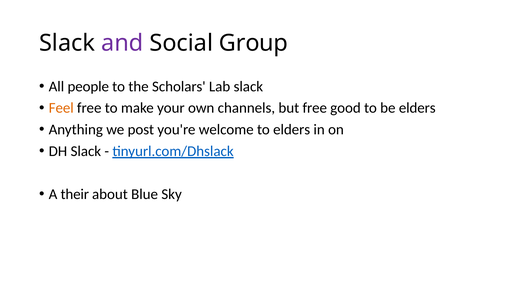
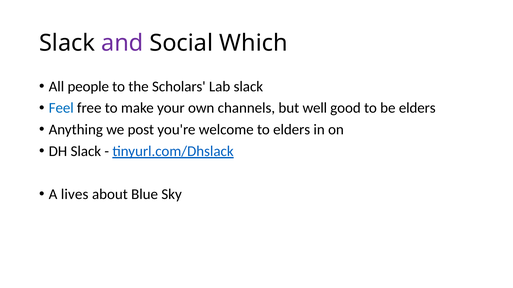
Group: Group -> Which
Feel colour: orange -> blue
but free: free -> well
their: their -> lives
